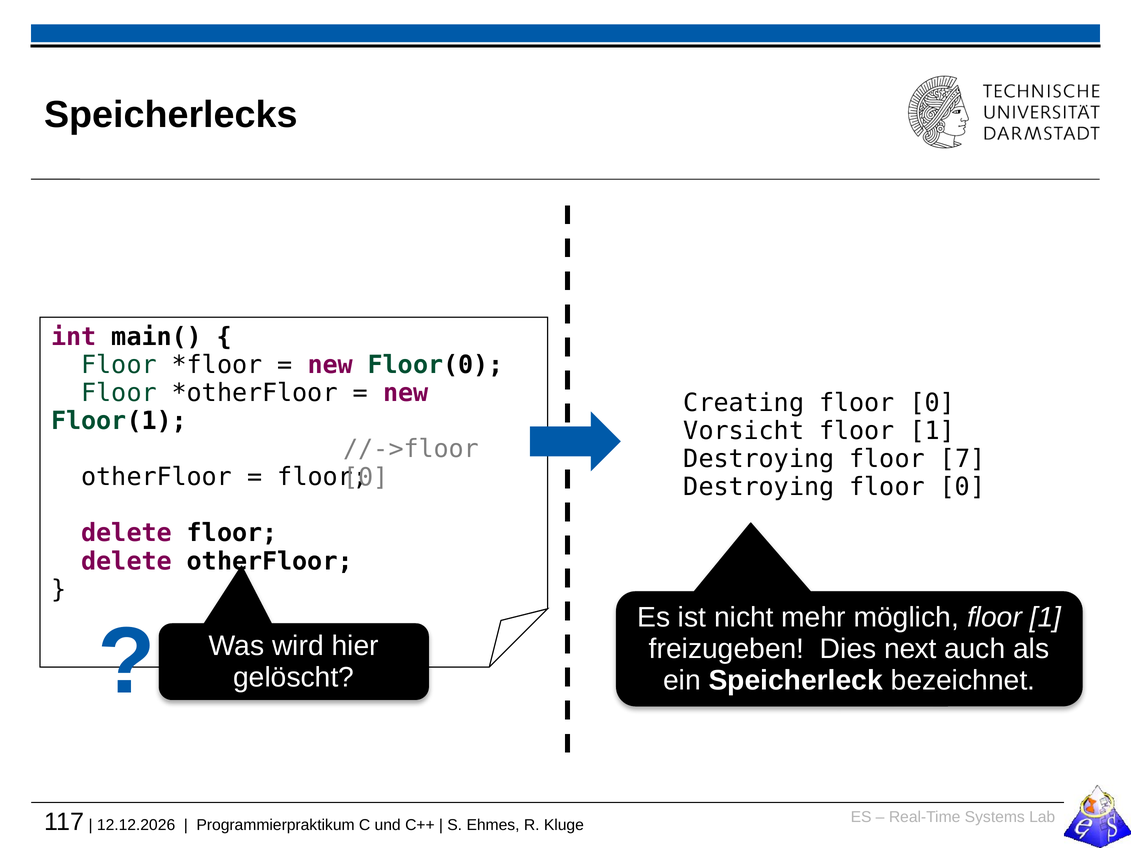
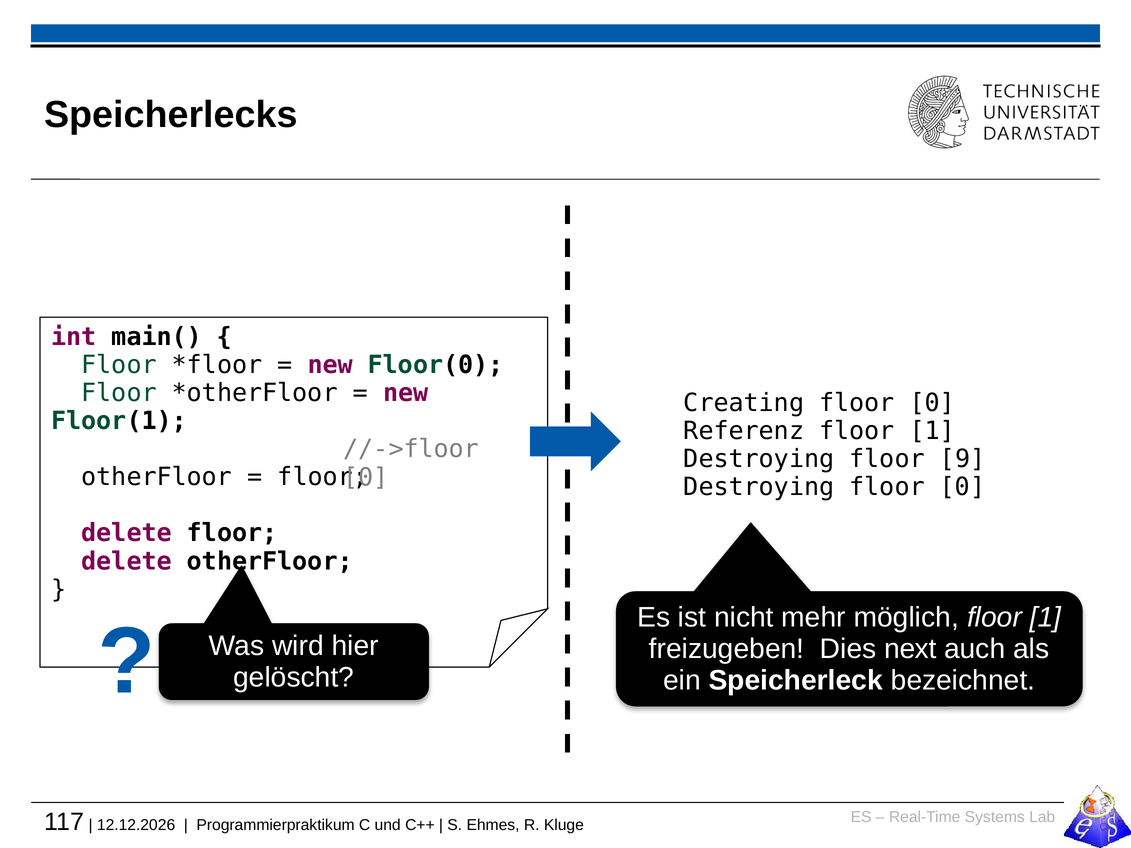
Vorsicht: Vorsicht -> Referenz
7: 7 -> 9
